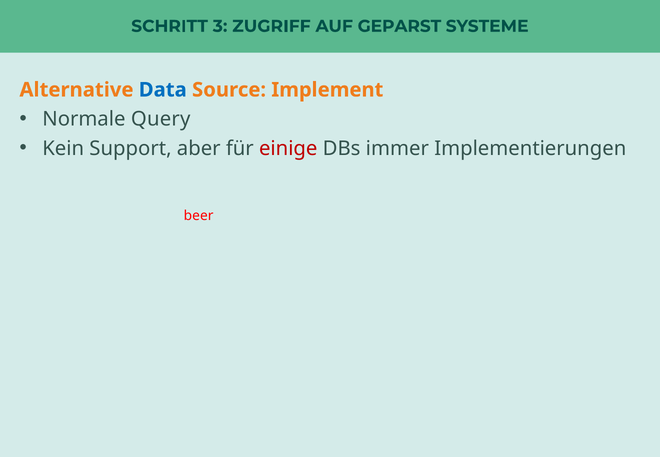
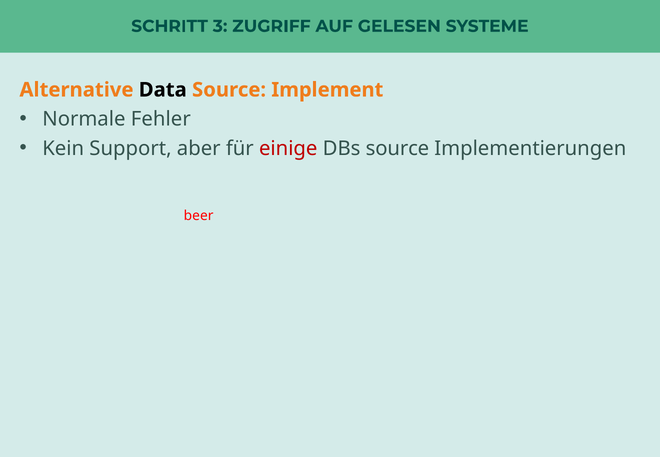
GEPARST: GEPARST -> GELESEN
Data colour: blue -> black
Query: Query -> Fehler
DBs immer: immer -> source
